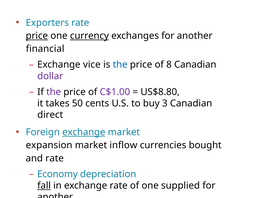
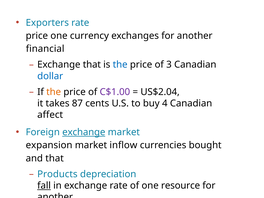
price at (37, 36) underline: present -> none
currency at (89, 36) underline: present -> none
Exchange vice: vice -> that
8: 8 -> 3
dollar colour: purple -> blue
the at (54, 92) colour: purple -> orange
US$8.80: US$8.80 -> US$2.04
50: 50 -> 87
3: 3 -> 4
direct: direct -> affect
and rate: rate -> that
Economy: Economy -> Products
supplied: supplied -> resource
